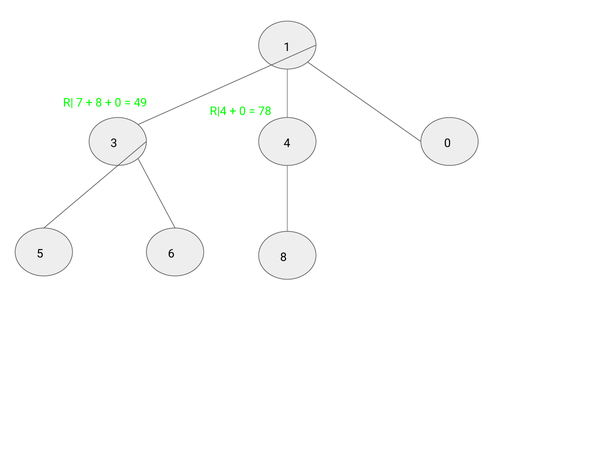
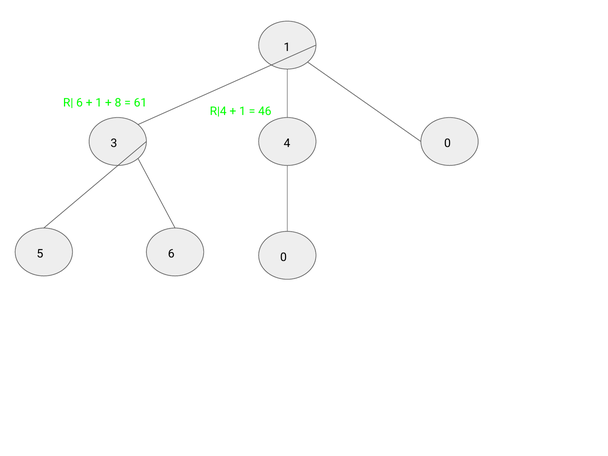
7 at (79, 103): 7 -> 6
8 at (99, 103): 8 -> 1
0 at (118, 103): 0 -> 8
49: 49 -> 61
0 at (242, 111): 0 -> 1
78: 78 -> 46
6 8: 8 -> 0
